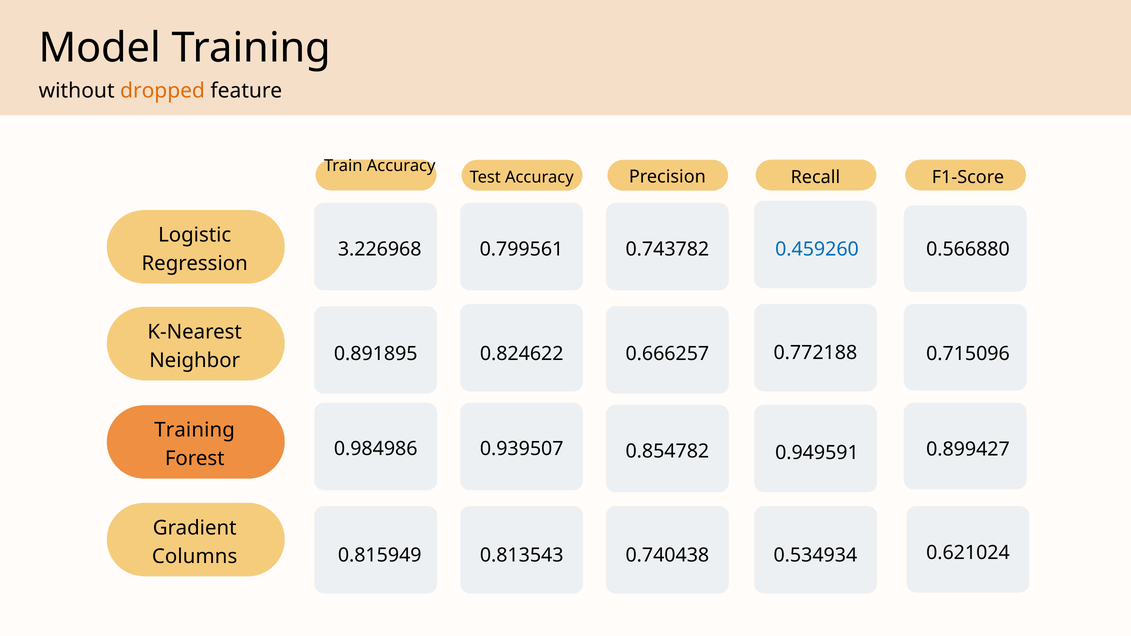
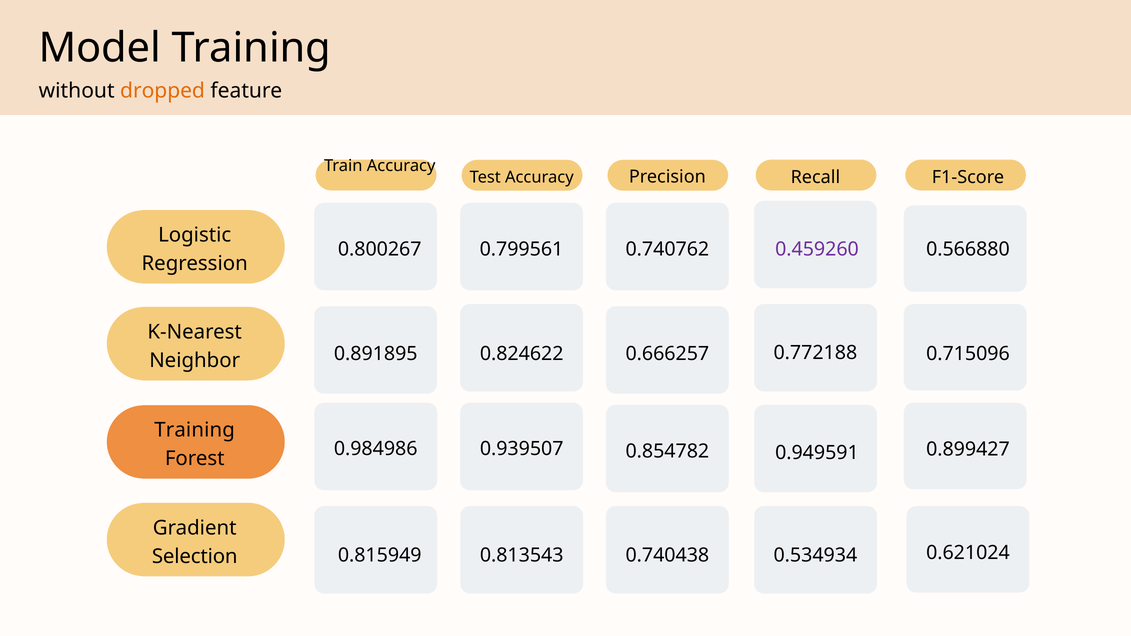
3.226968: 3.226968 -> 0.800267
0.743782: 0.743782 -> 0.740762
0.459260 colour: blue -> purple
Columns: Columns -> Selection
